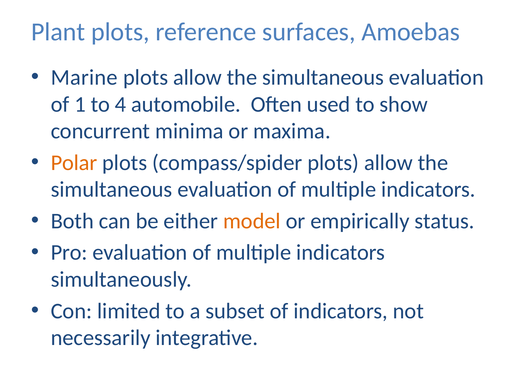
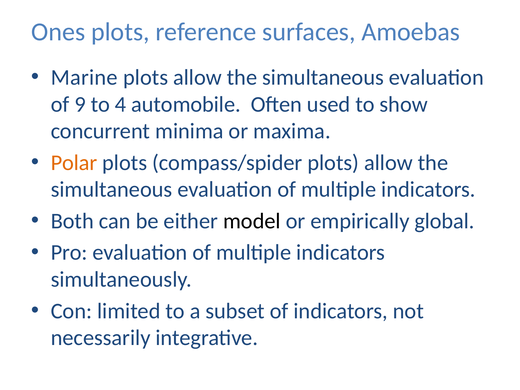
Plant: Plant -> Ones
1: 1 -> 9
model colour: orange -> black
status: status -> global
